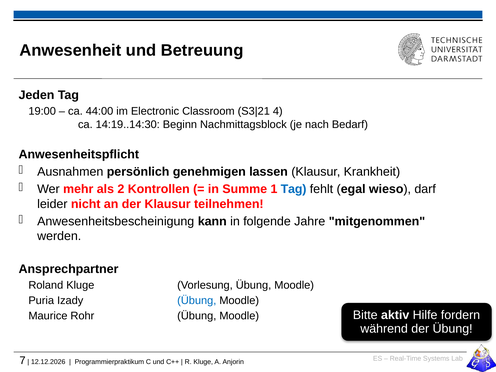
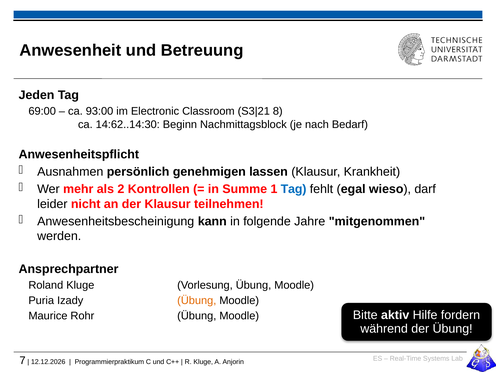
19:00: 19:00 -> 69:00
44:00: 44:00 -> 93:00
4: 4 -> 8
14:19..14:30: 14:19..14:30 -> 14:62..14:30
Übung at (197, 301) colour: blue -> orange
